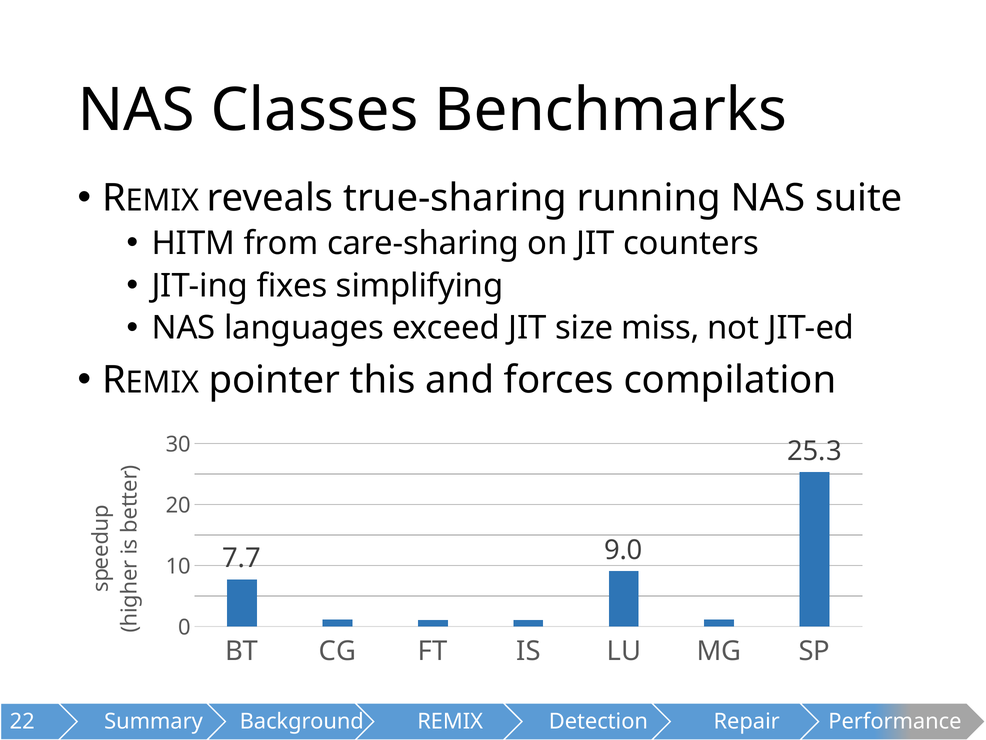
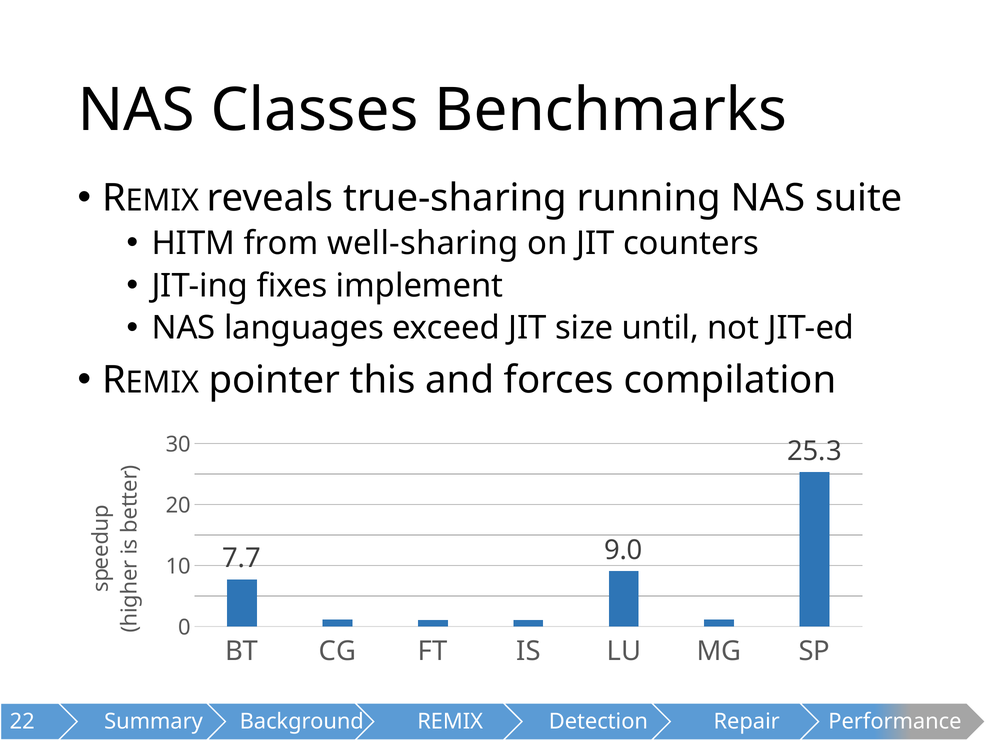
care-sharing: care-sharing -> well-sharing
simplifying: simplifying -> implement
miss: miss -> until
